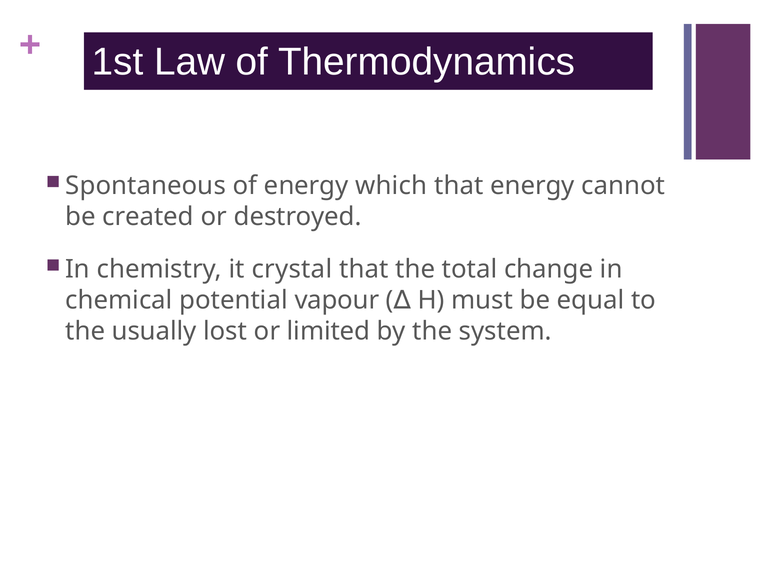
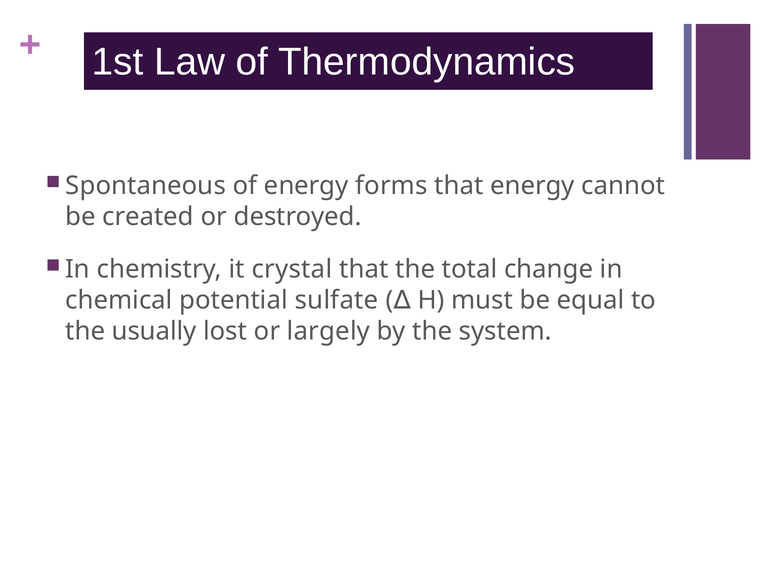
which: which -> forms
vapour: vapour -> sulfate
limited: limited -> largely
